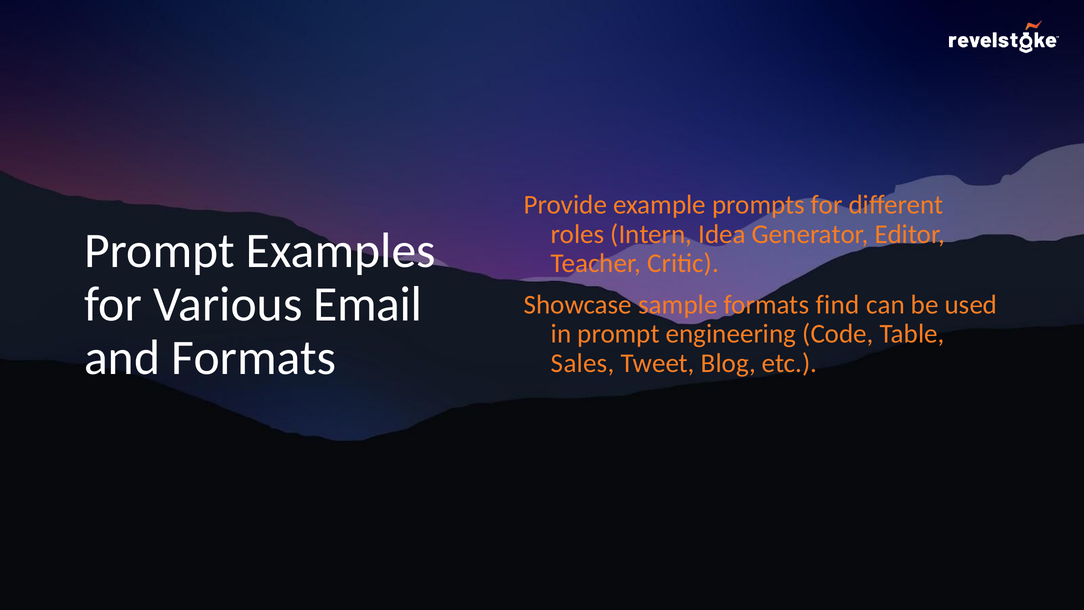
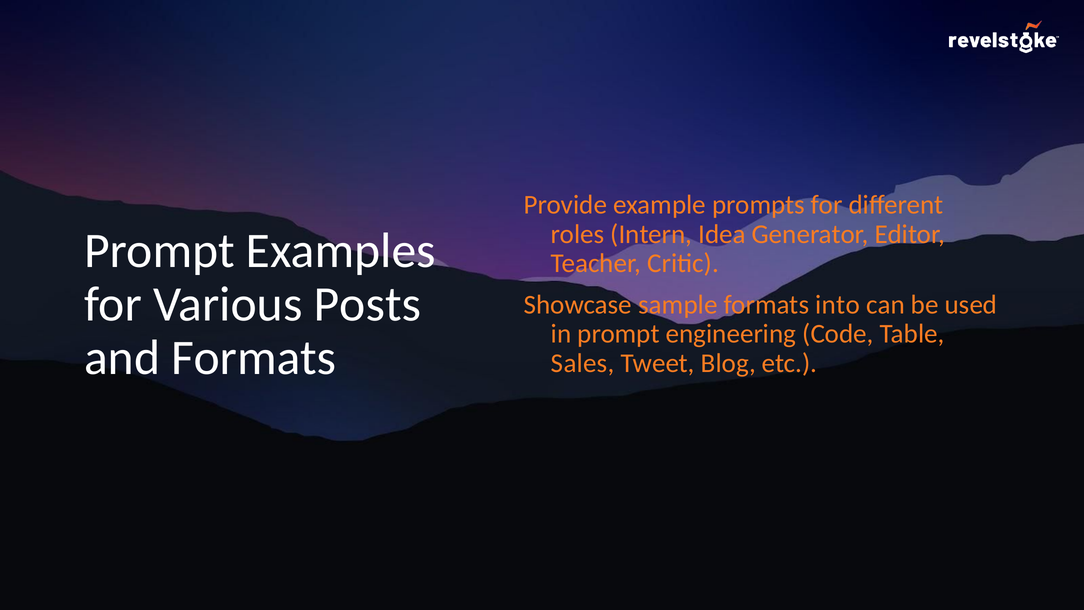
Email: Email -> Posts
find: find -> into
